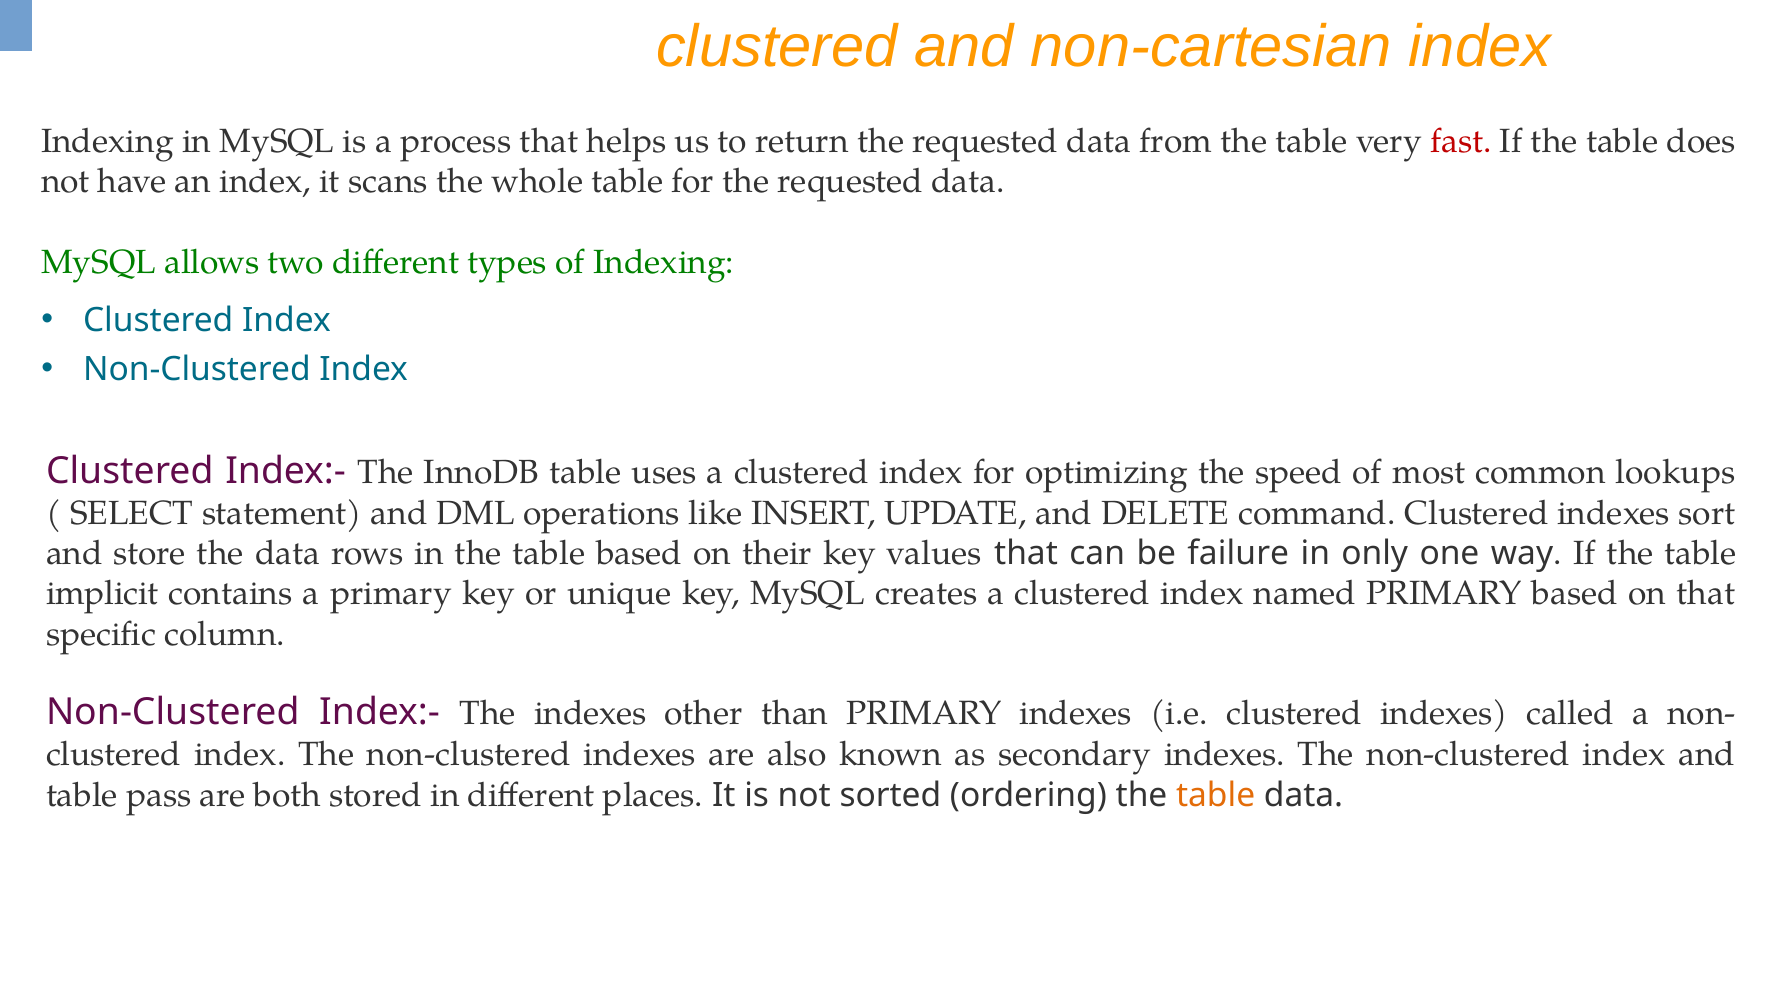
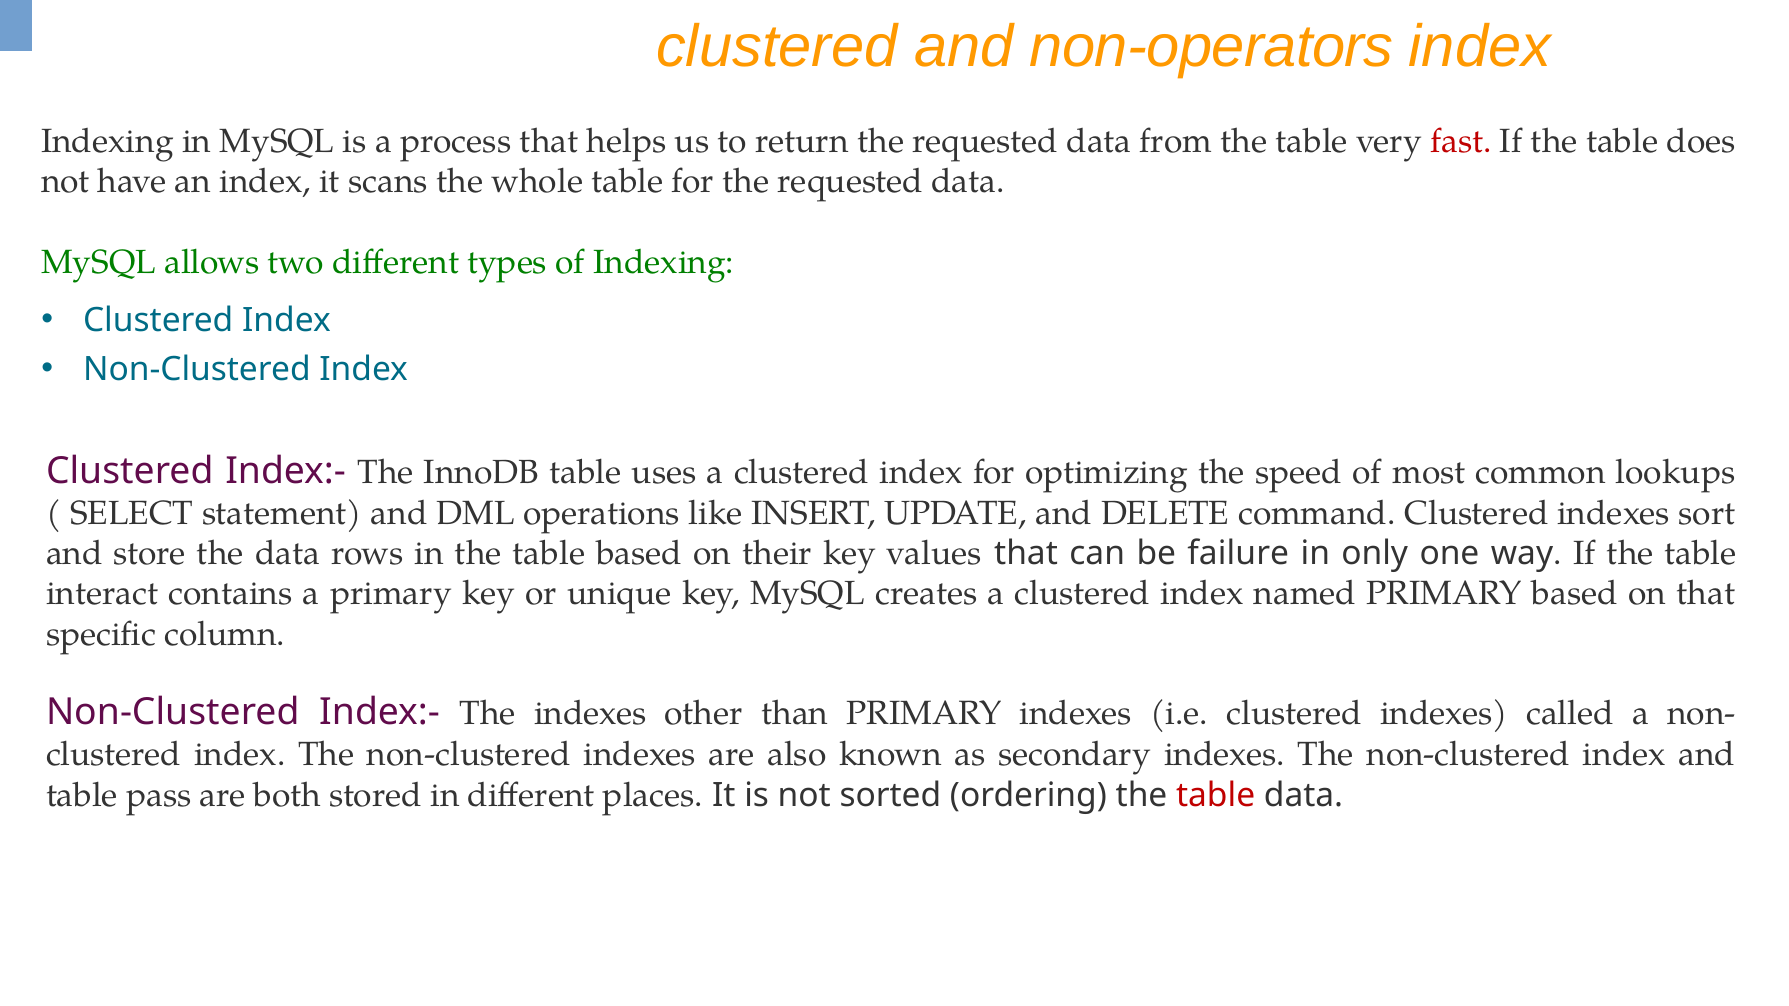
non-cartesian: non-cartesian -> non-operators
implicit: implicit -> interact
table at (1216, 795) colour: orange -> red
